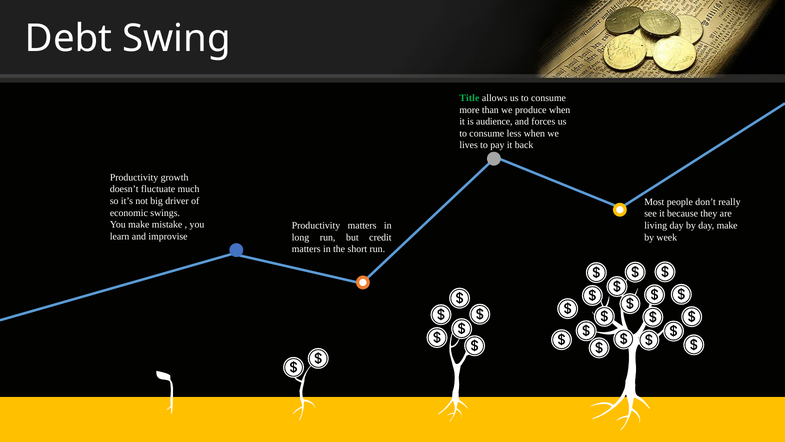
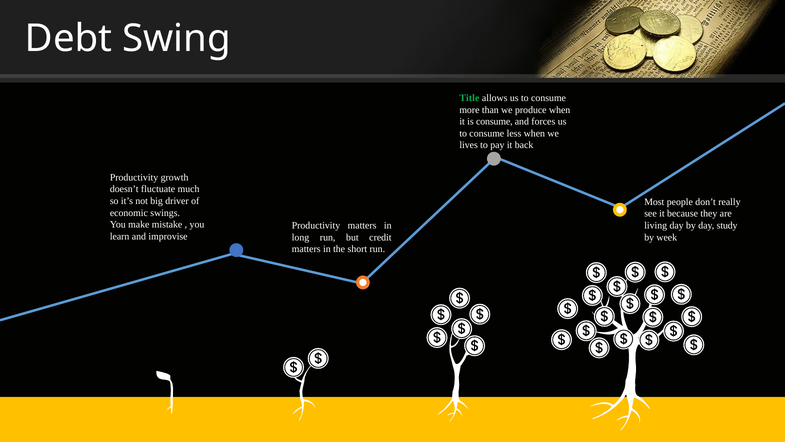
is audience: audience -> consume
day make: make -> study
